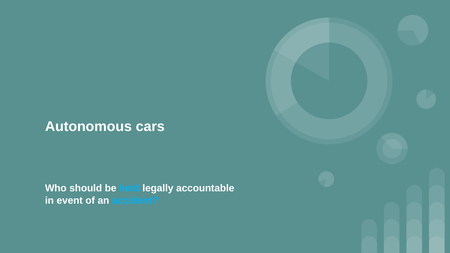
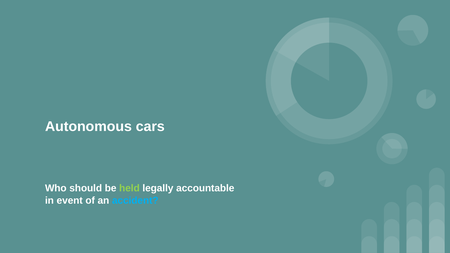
held colour: light blue -> light green
